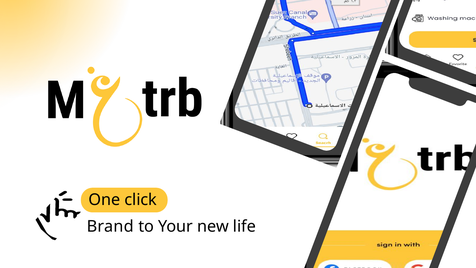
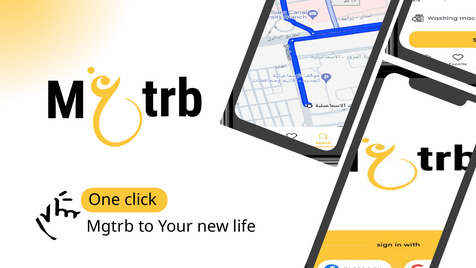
Brand: Brand -> Mgtrb
